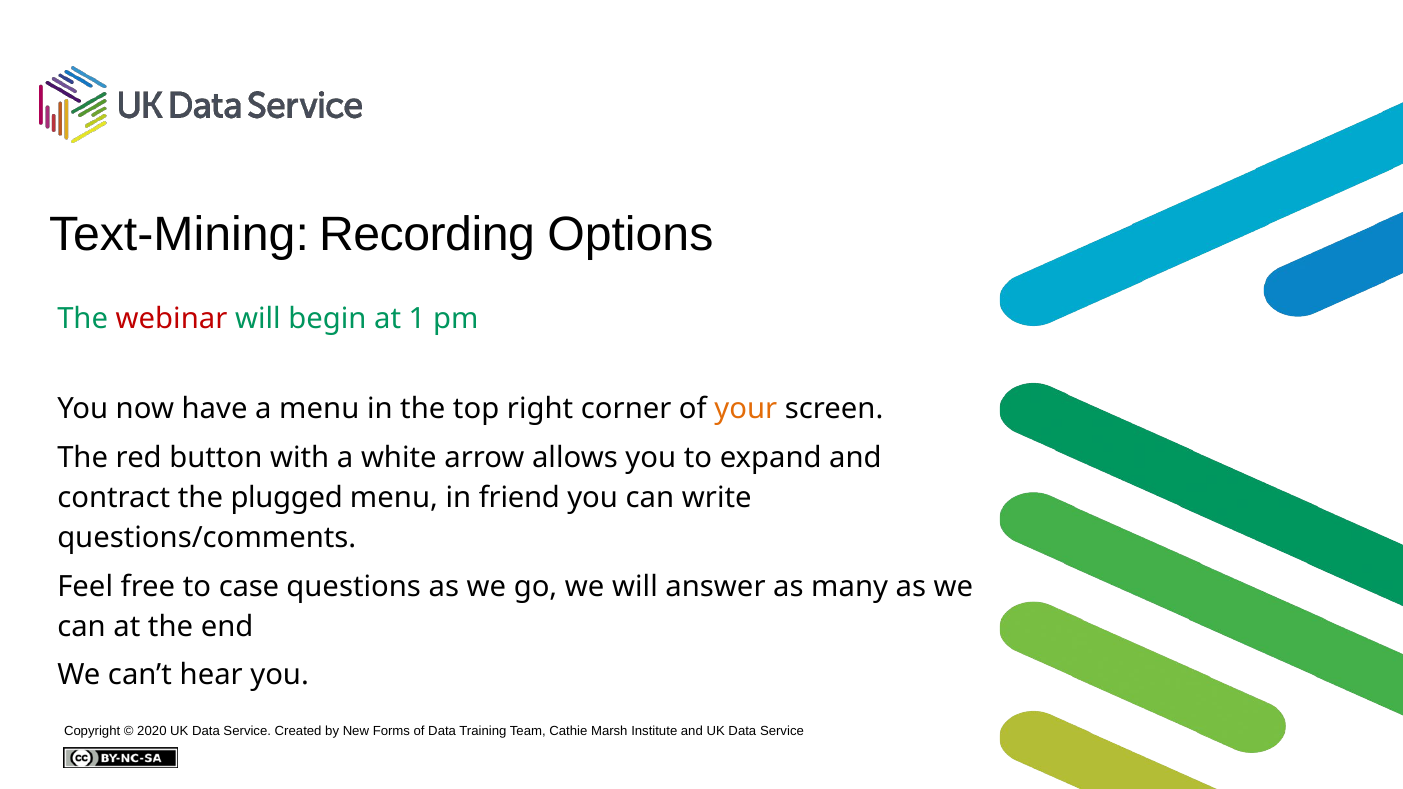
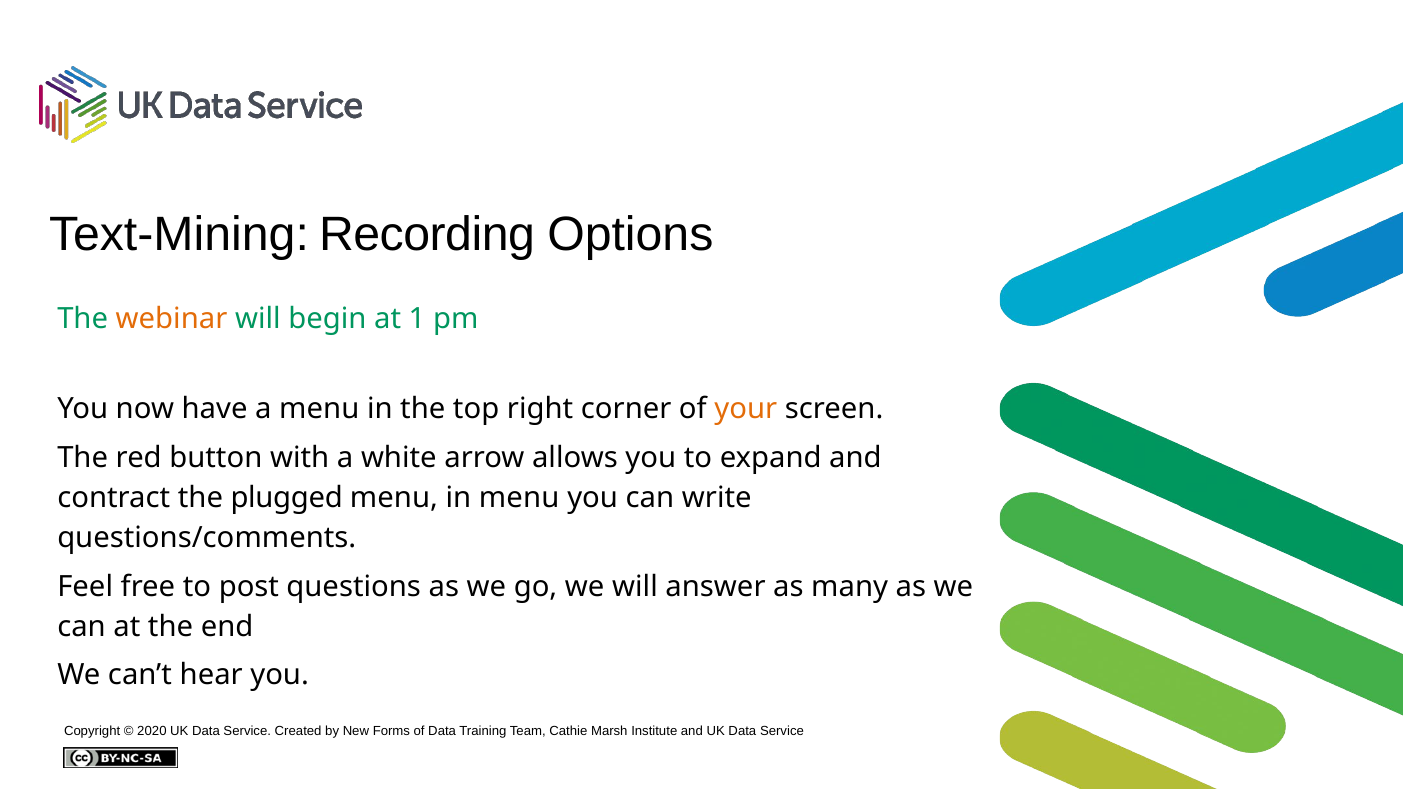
webinar colour: red -> orange
in friend: friend -> menu
case: case -> post
